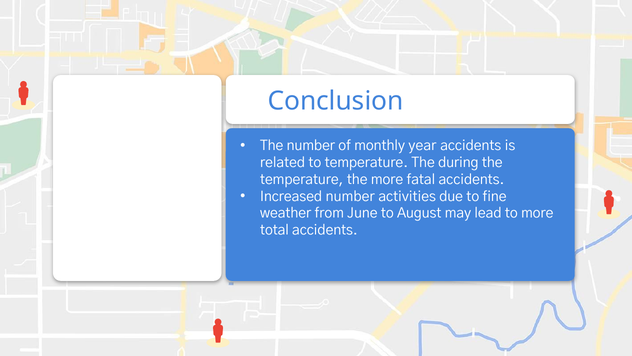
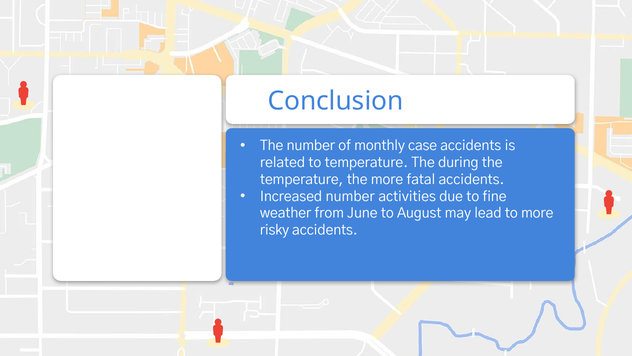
year: year -> case
total: total -> risky
